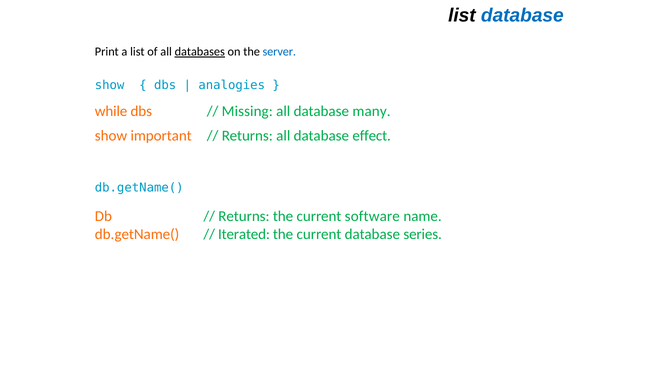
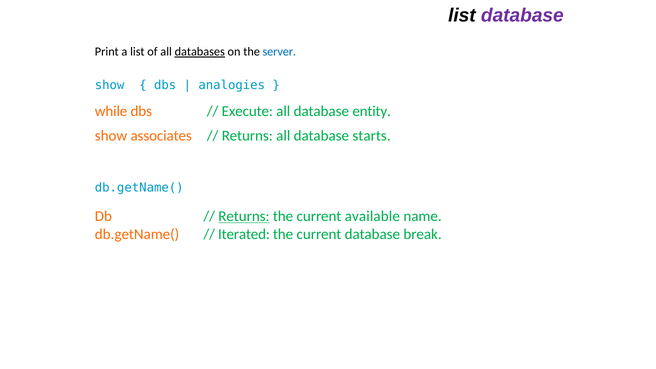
database at (522, 15) colour: blue -> purple
Missing: Missing -> Execute
many: many -> entity
important: important -> associates
effect: effect -> starts
Returns at (244, 216) underline: none -> present
software: software -> available
series: series -> break
